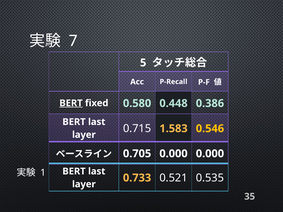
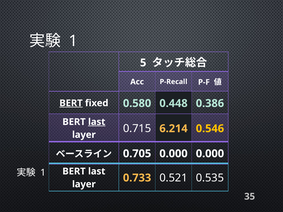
7 at (73, 41): 7 -> 1
last at (97, 122) underline: none -> present
1.583: 1.583 -> 6.214
